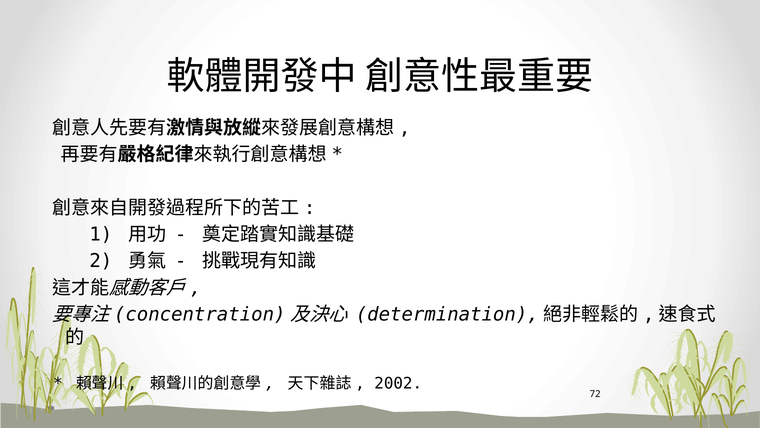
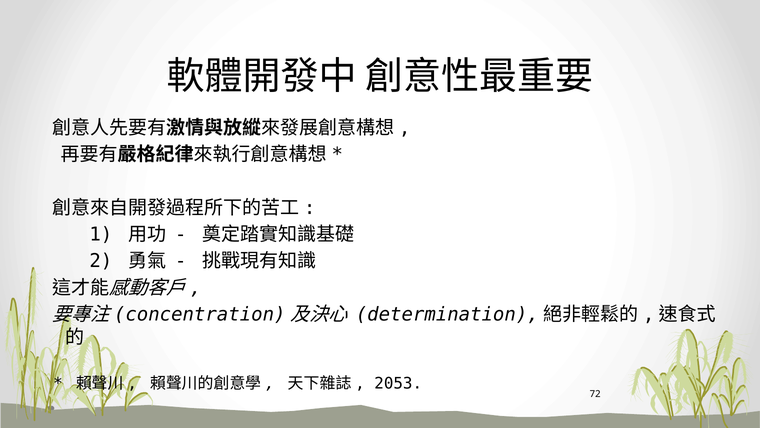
2002: 2002 -> 2053
